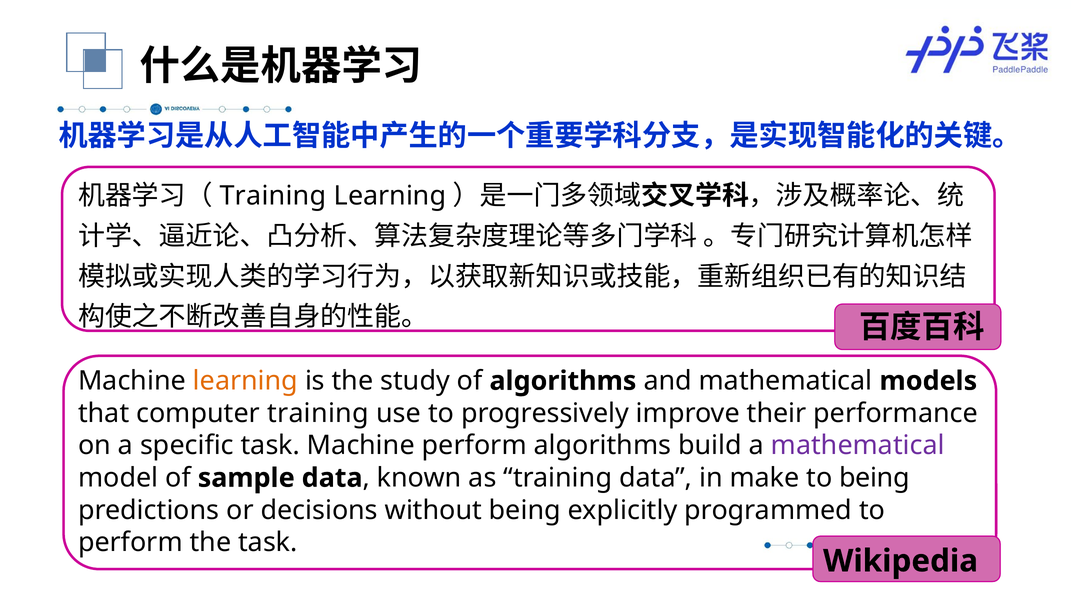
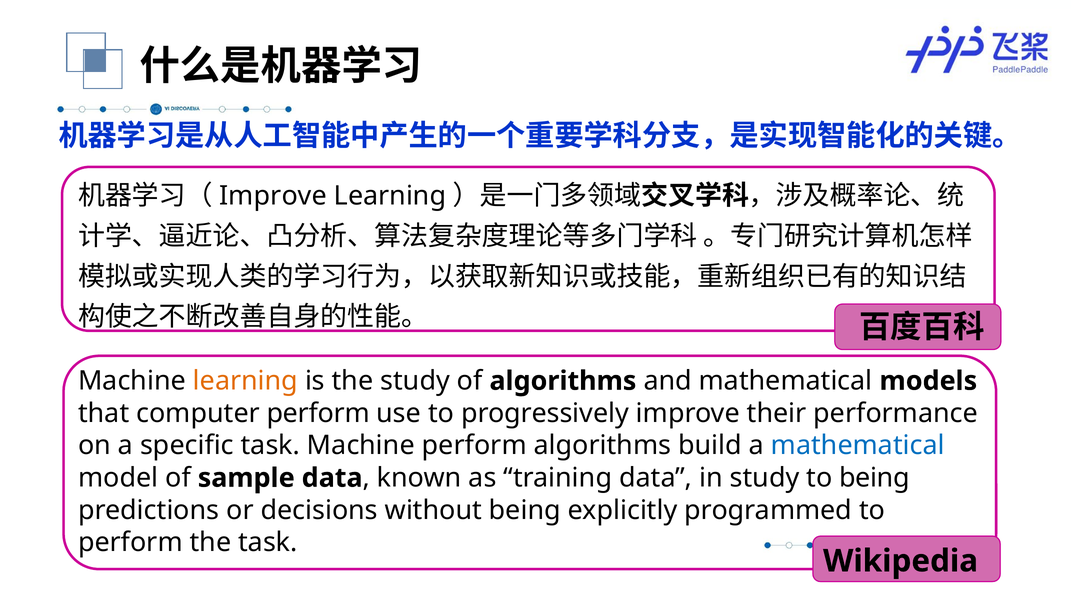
Training at (273, 196): Training -> Improve
computer training: training -> perform
mathematical at (858, 445) colour: purple -> blue
in make: make -> study
